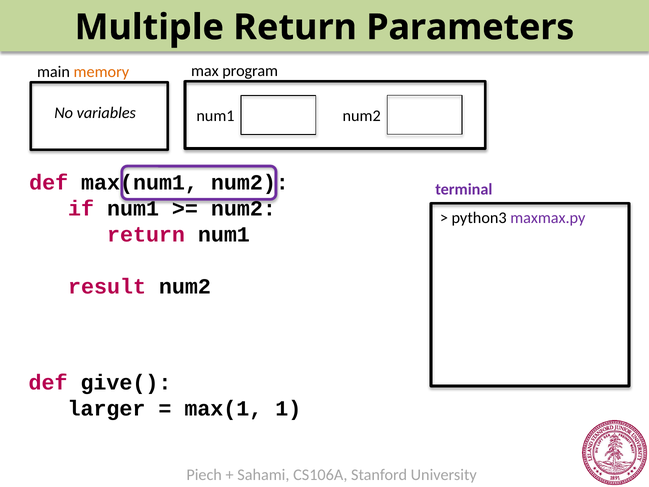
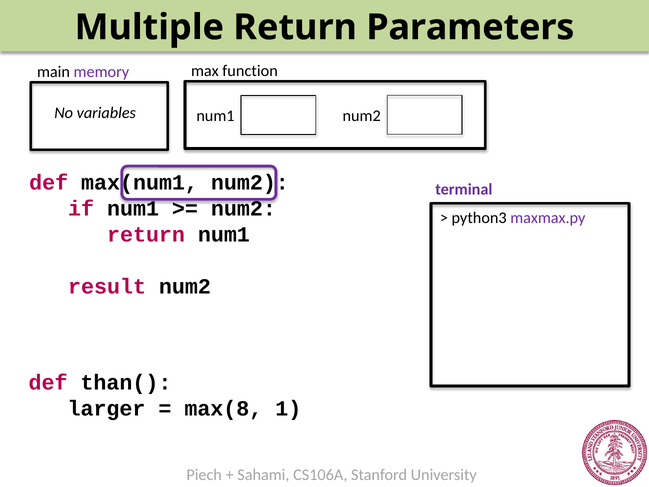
program: program -> function
memory colour: orange -> purple
give(: give( -> than(
max(1: max(1 -> max(8
